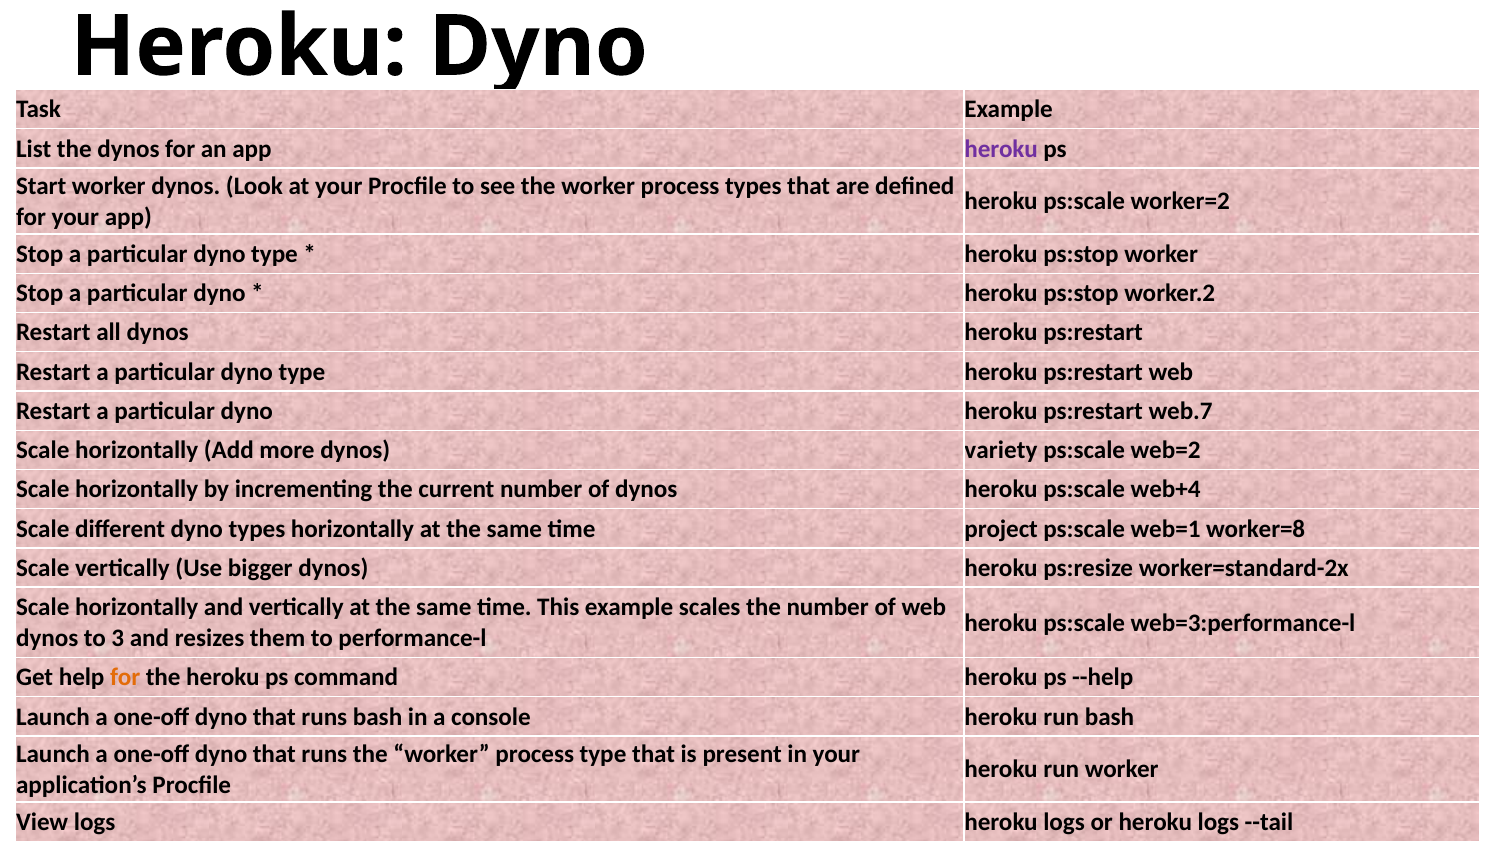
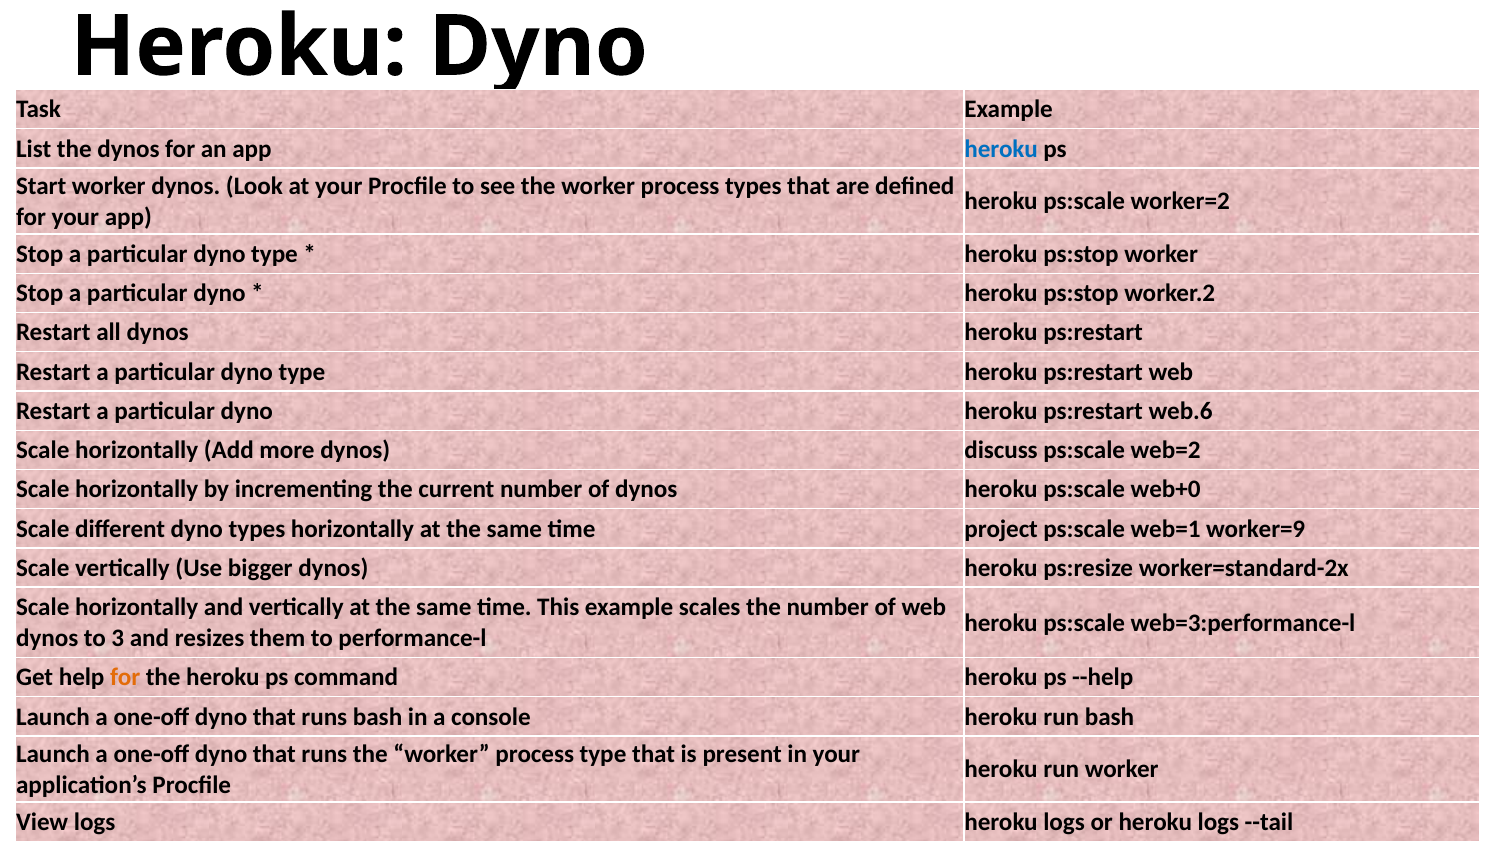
heroku at (1001, 149) colour: purple -> blue
web.7: web.7 -> web.6
variety: variety -> discuss
web+4: web+4 -> web+0
worker=8: worker=8 -> worker=9
